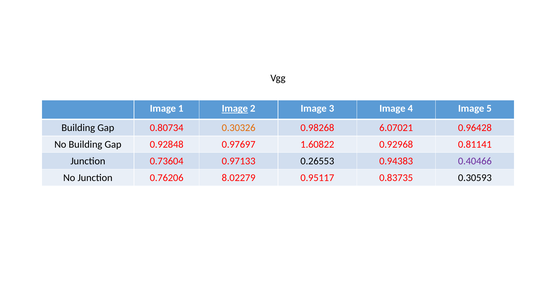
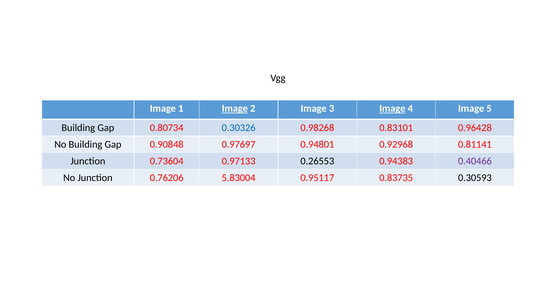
Image at (392, 109) underline: none -> present
0.30326 colour: orange -> blue
6.07021: 6.07021 -> 0.83101
0.92848: 0.92848 -> 0.90848
1.60822: 1.60822 -> 0.94801
8.02279: 8.02279 -> 5.83004
